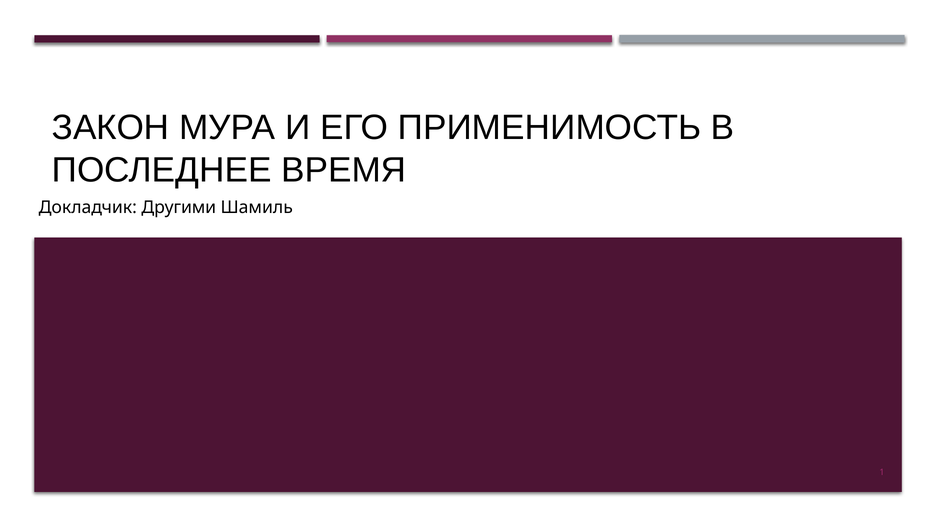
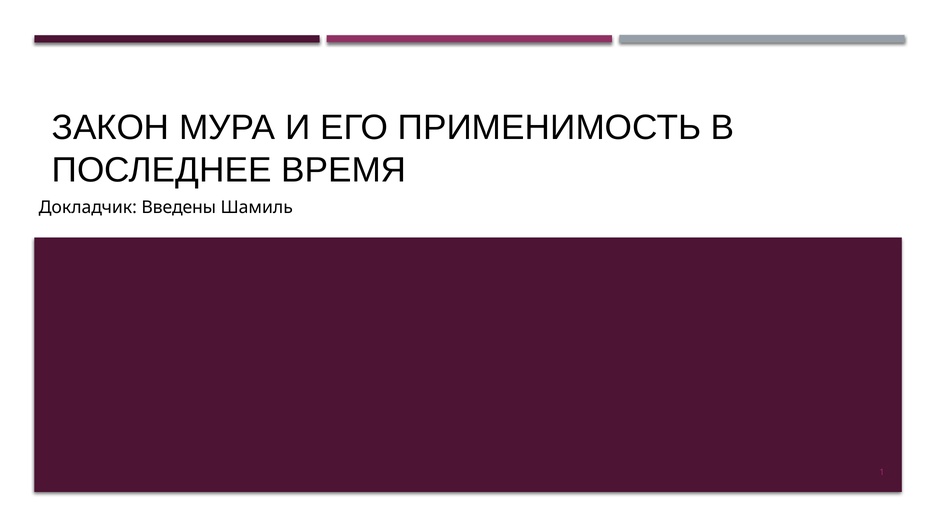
Другими: Другими -> Введены
